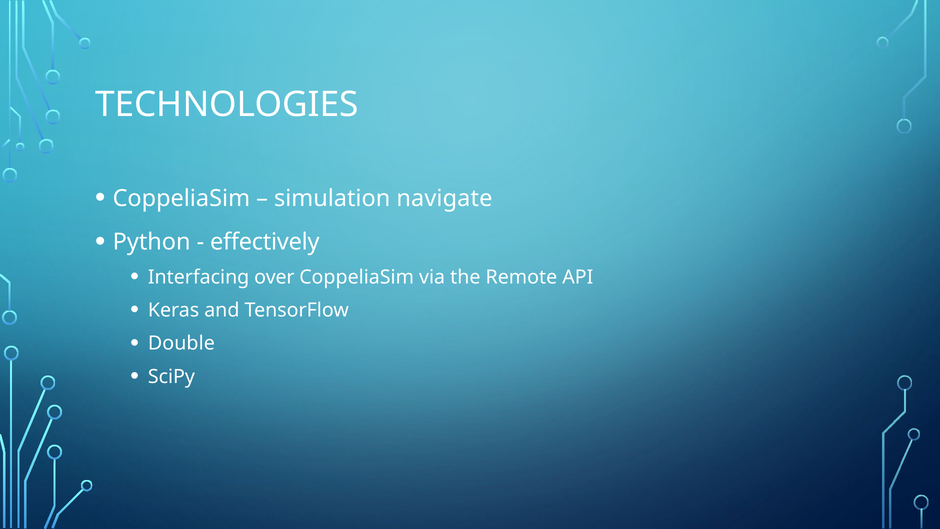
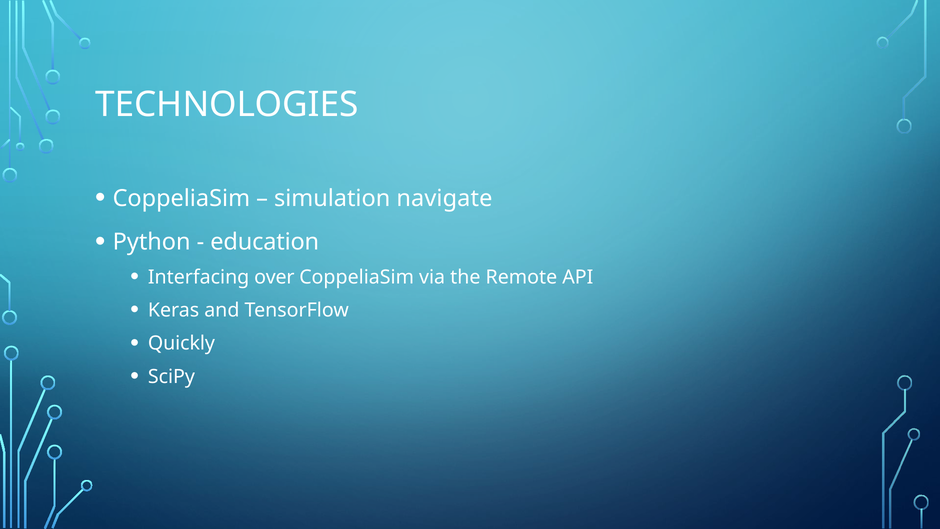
effectively: effectively -> education
Double: Double -> Quickly
